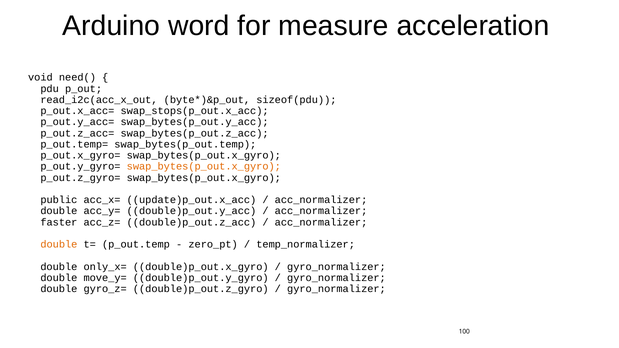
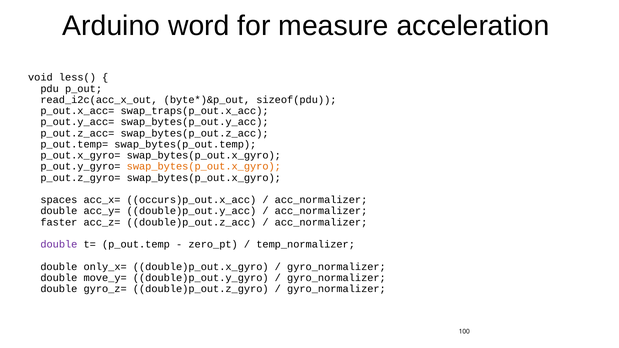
need(: need( -> less(
swap_stops(p_out.x_acc: swap_stops(p_out.x_acc -> swap_traps(p_out.x_acc
public: public -> spaces
update)p_out.x_acc: update)p_out.x_acc -> occurs)p_out.x_acc
double at (59, 245) colour: orange -> purple
